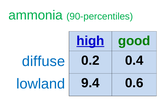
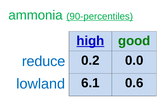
90-percentiles underline: none -> present
0.4: 0.4 -> 0.0
diffuse: diffuse -> reduce
9.4: 9.4 -> 6.1
